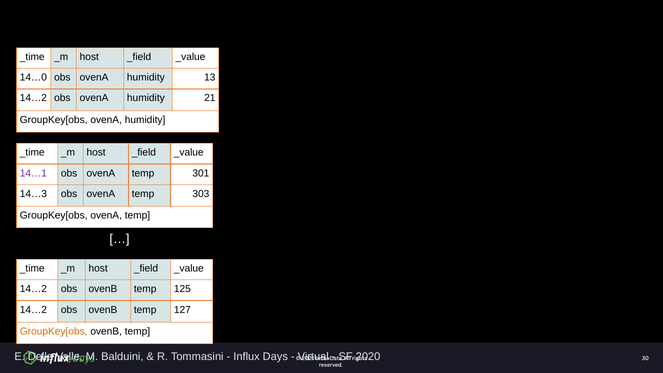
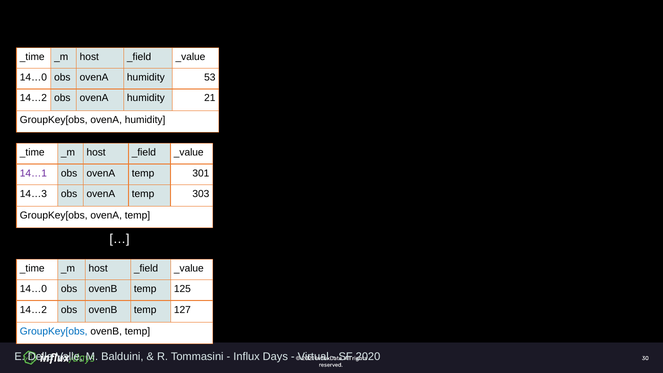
13: 13 -> 53
14…2 at (33, 289): 14…2 -> 14…0
GroupKey[obs at (54, 331) colour: orange -> blue
